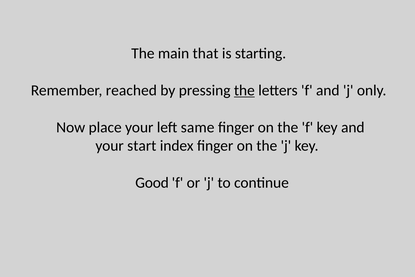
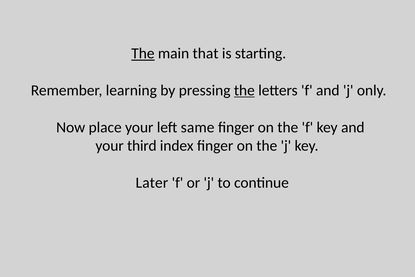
The at (143, 53) underline: none -> present
reached: reached -> learning
start: start -> third
Good: Good -> Later
